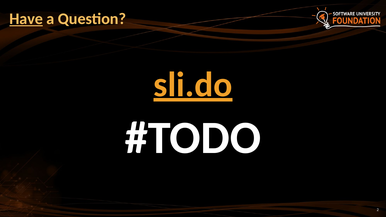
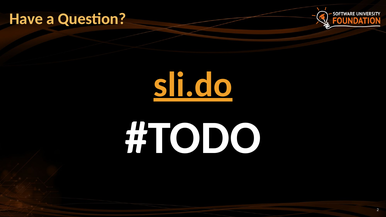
Have underline: present -> none
